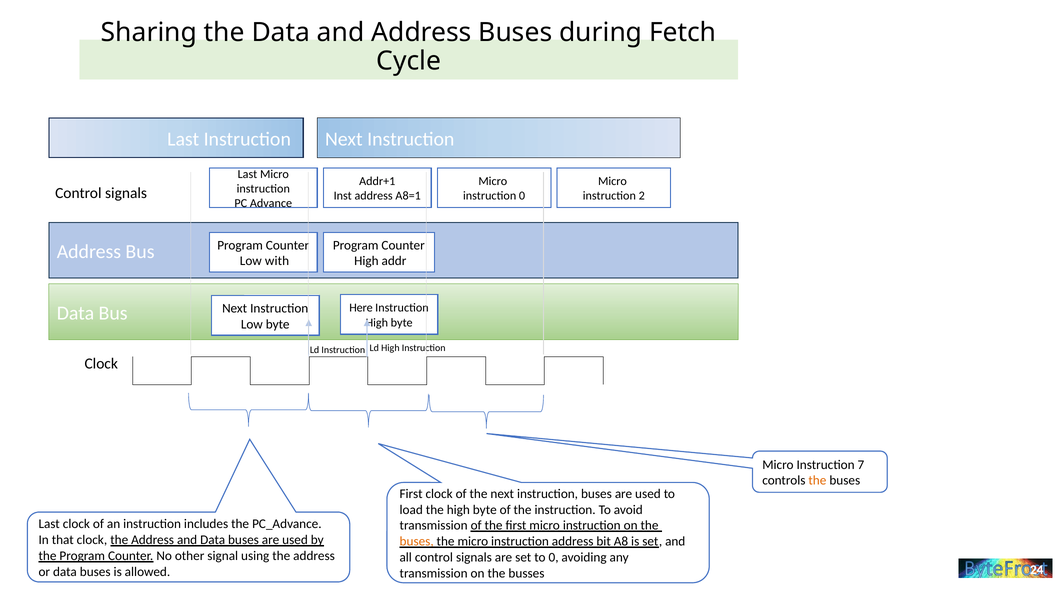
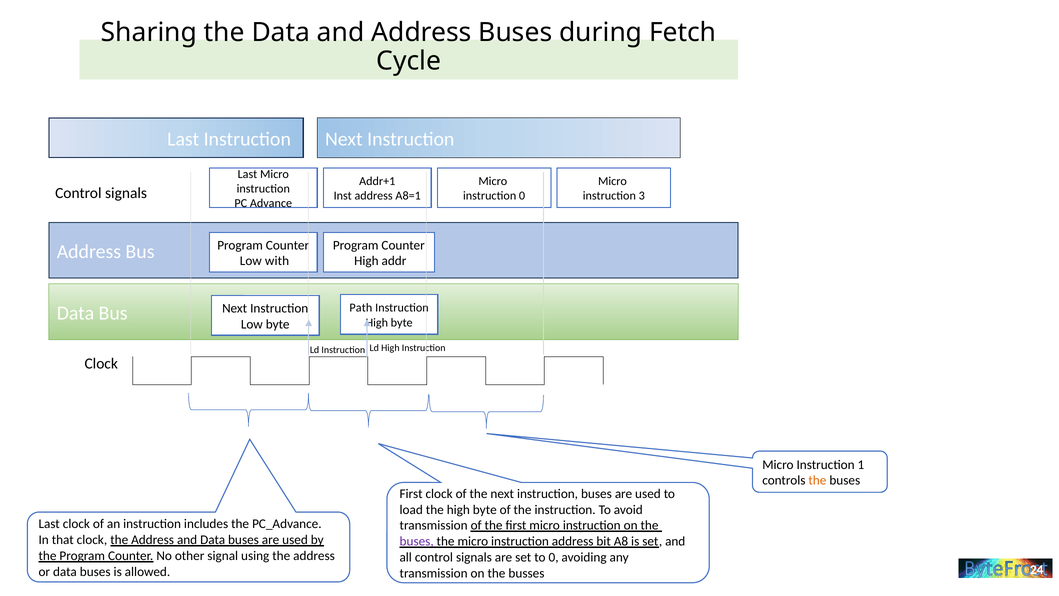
2: 2 -> 3
Here: Here -> Path
7: 7 -> 1
buses at (417, 541) colour: orange -> purple
